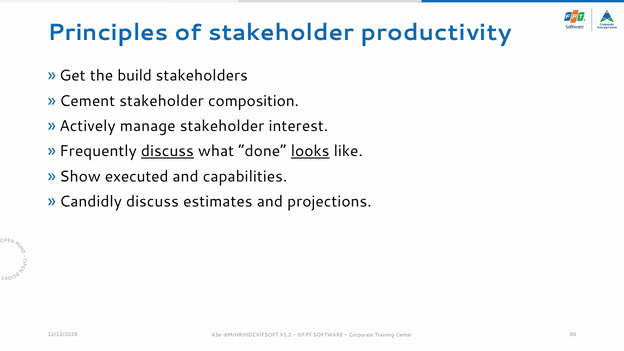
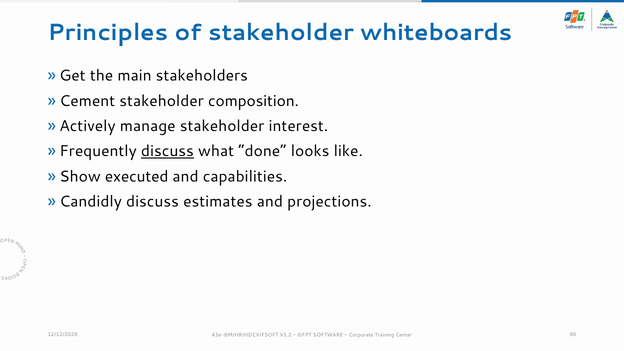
productivity: productivity -> whiteboards
build: build -> main
looks underline: present -> none
